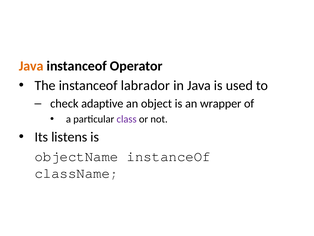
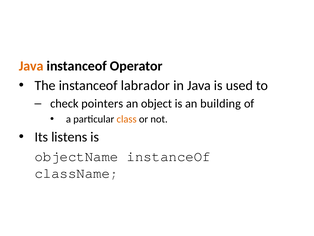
adaptive: adaptive -> pointers
wrapper: wrapper -> building
class colour: purple -> orange
